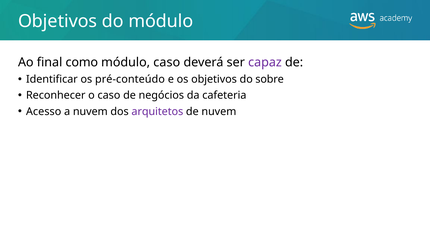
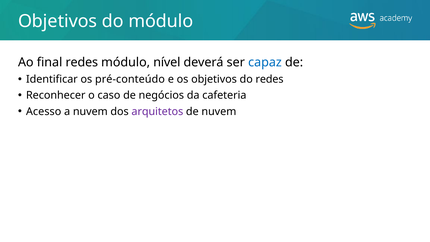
final como: como -> redes
módulo caso: caso -> nível
capaz colour: purple -> blue
do sobre: sobre -> redes
